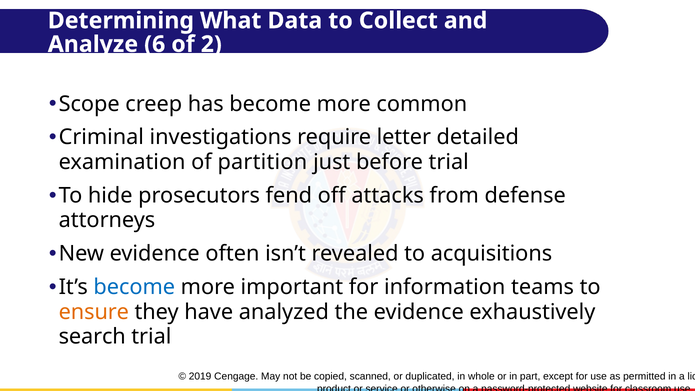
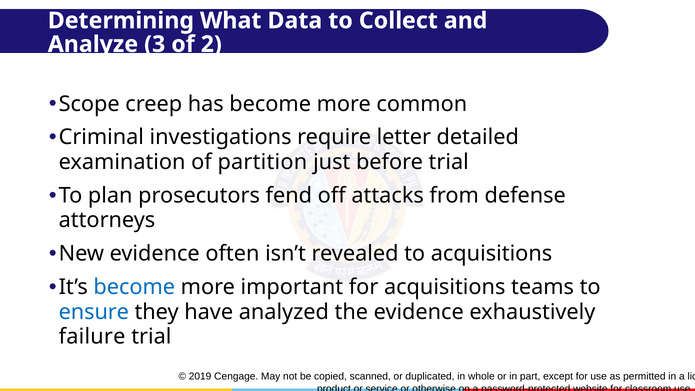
6: 6 -> 3
hide: hide -> plan
for information: information -> acquisitions
ensure colour: orange -> blue
search: search -> failure
